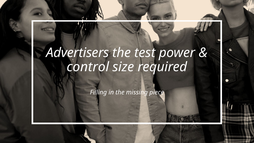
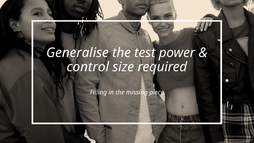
Advertisers: Advertisers -> Generalise
